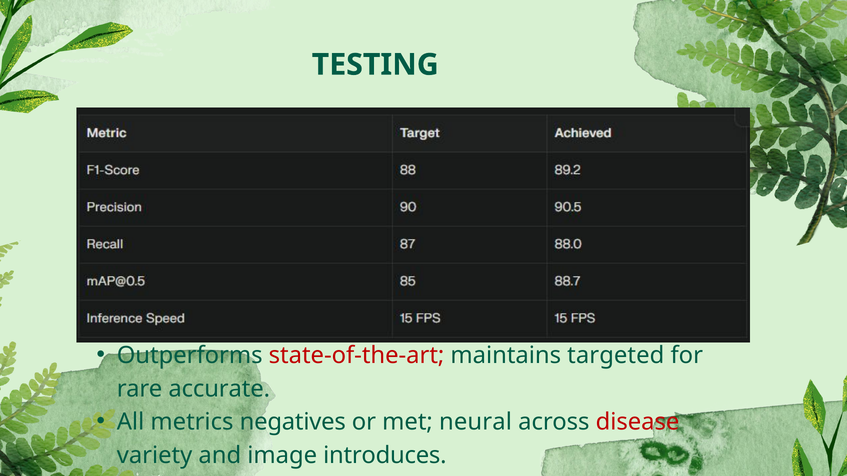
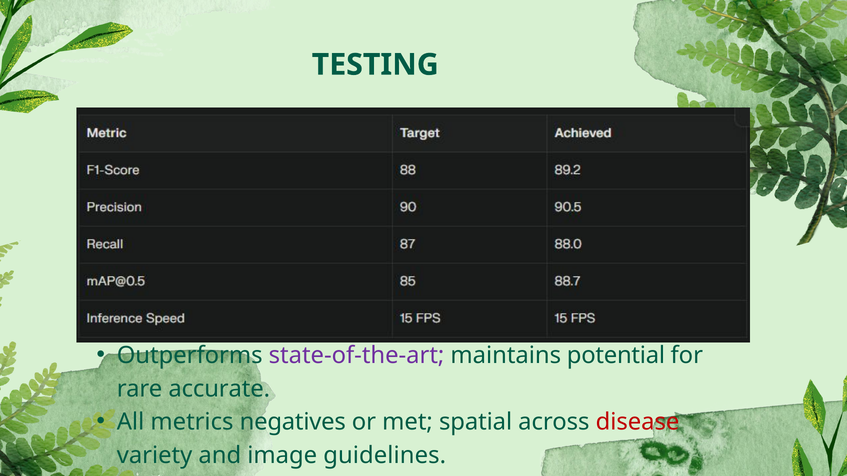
state-of-the-art colour: red -> purple
targeted: targeted -> potential
neural: neural -> spatial
introduces: introduces -> guidelines
